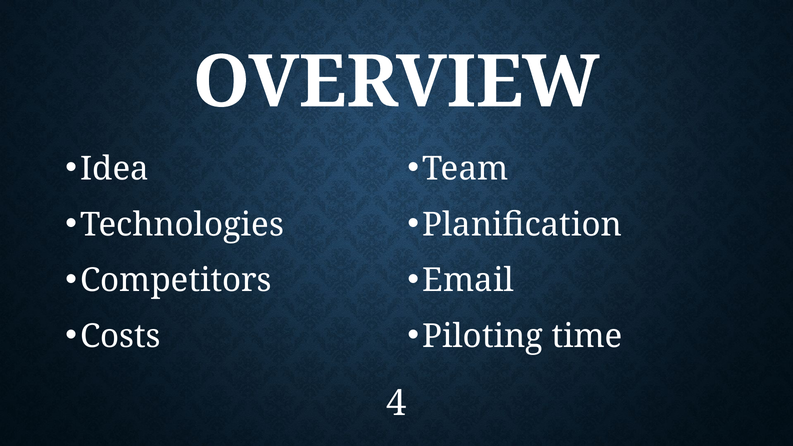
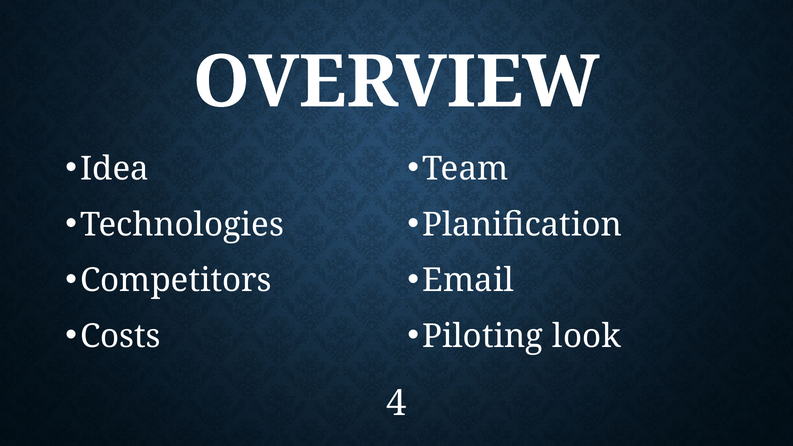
time: time -> look
